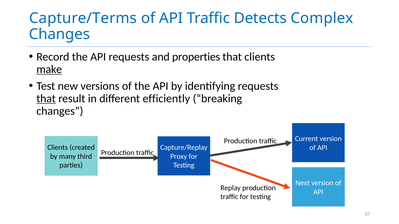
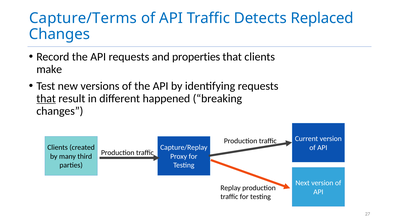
Complex: Complex -> Replaced
make underline: present -> none
efficiently: efficiently -> happened
